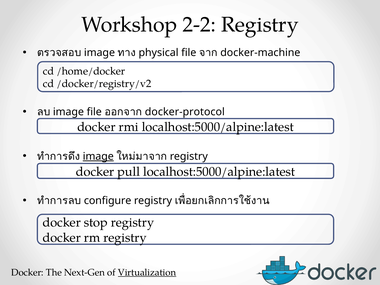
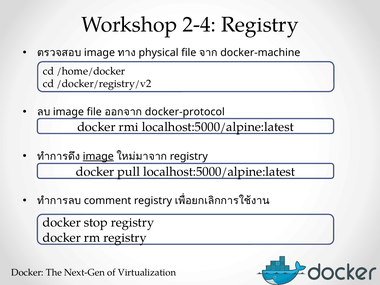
2-2: 2-2 -> 2-4
configure: configure -> comment
Virtualization underline: present -> none
